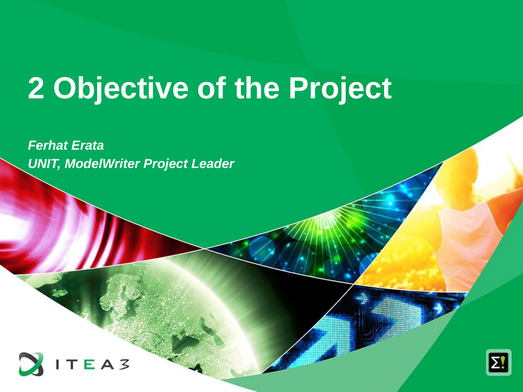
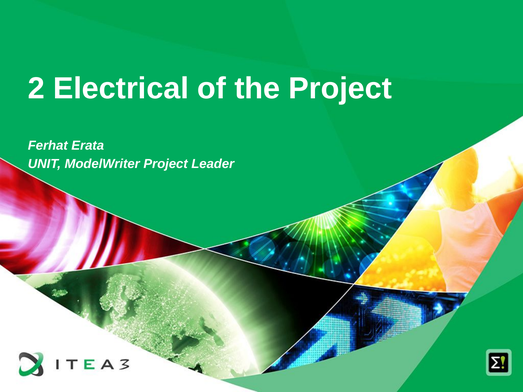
Objective: Objective -> Electrical
